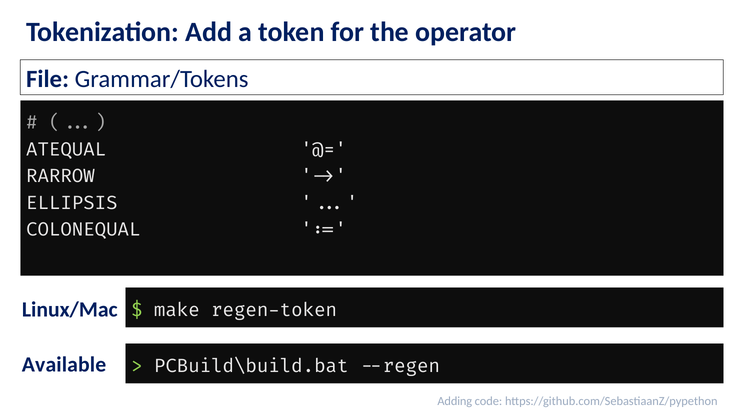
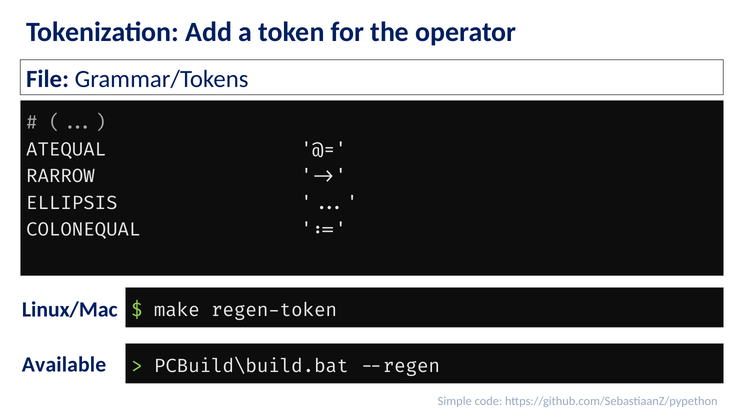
Adding: Adding -> Simple
